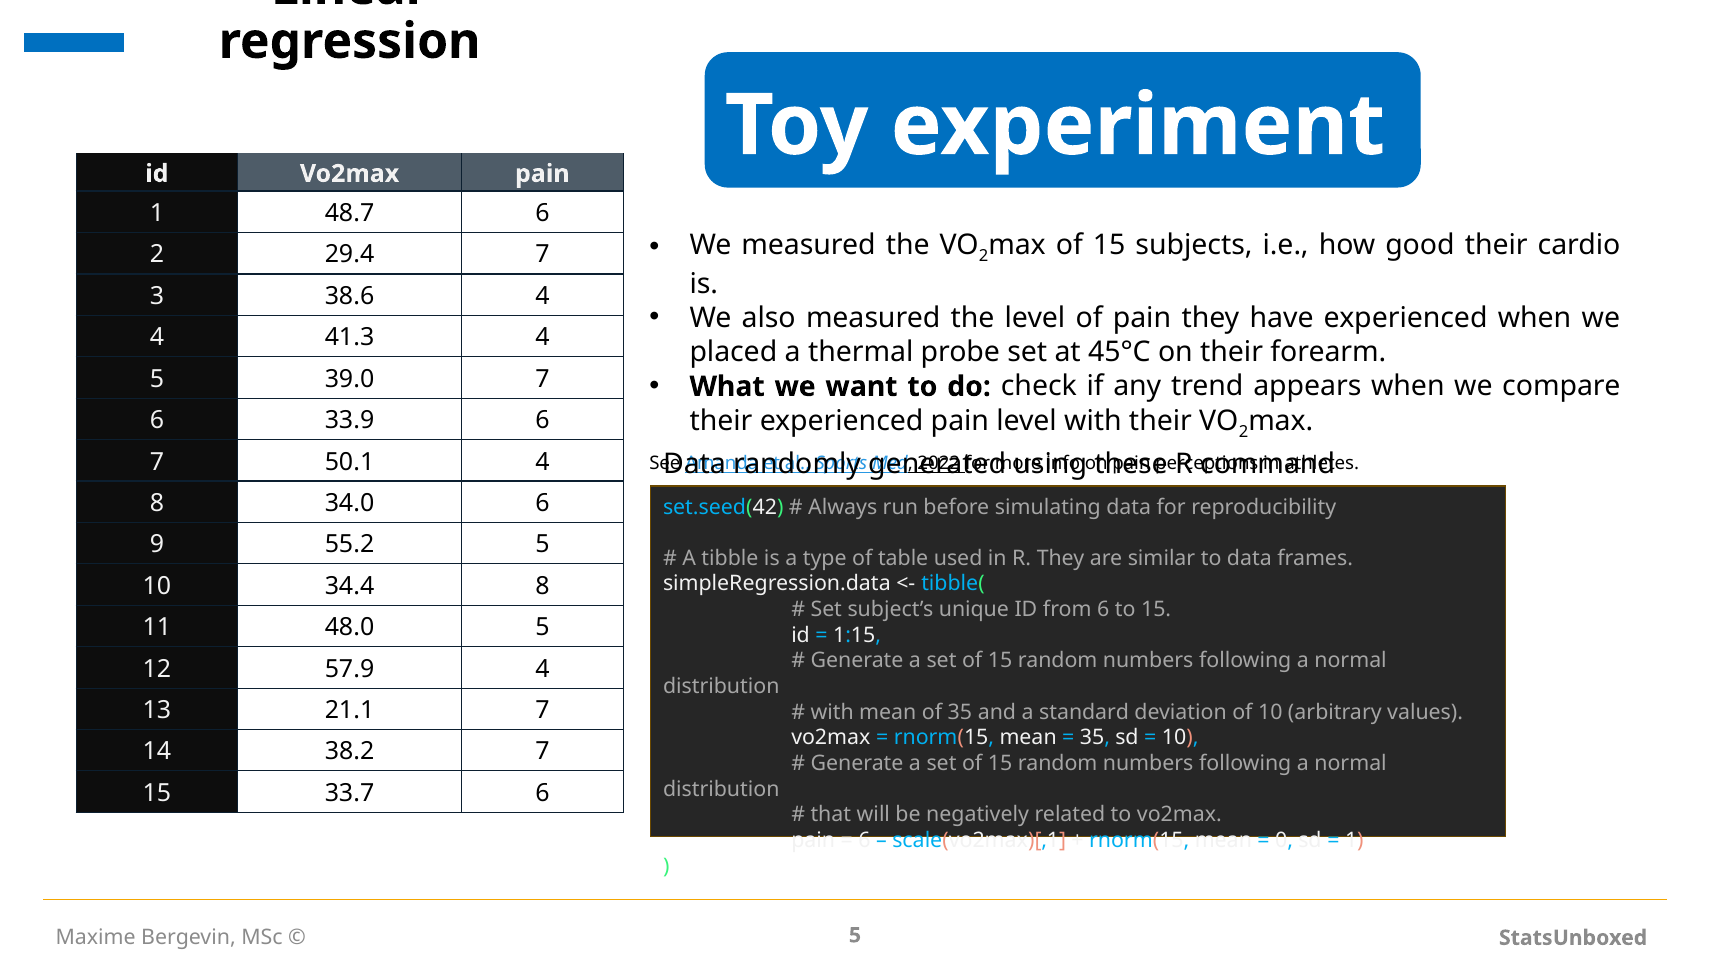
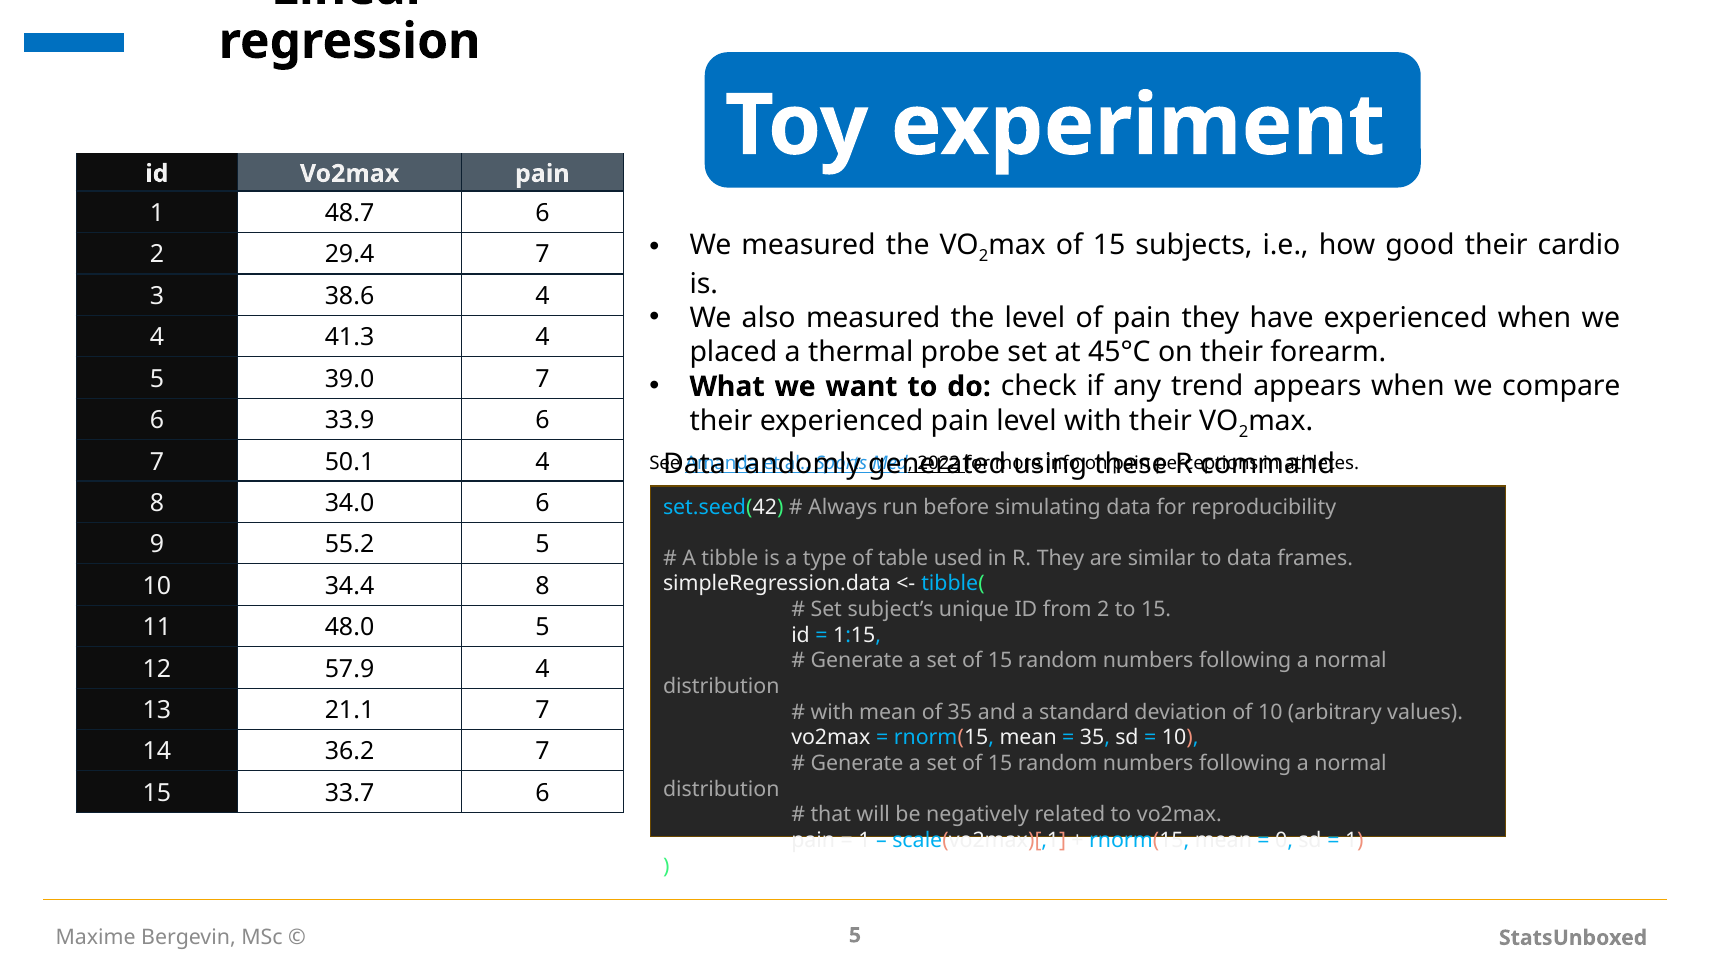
from 6: 6 -> 2
38.2: 38.2 -> 36.2
6 at (864, 840): 6 -> 1
